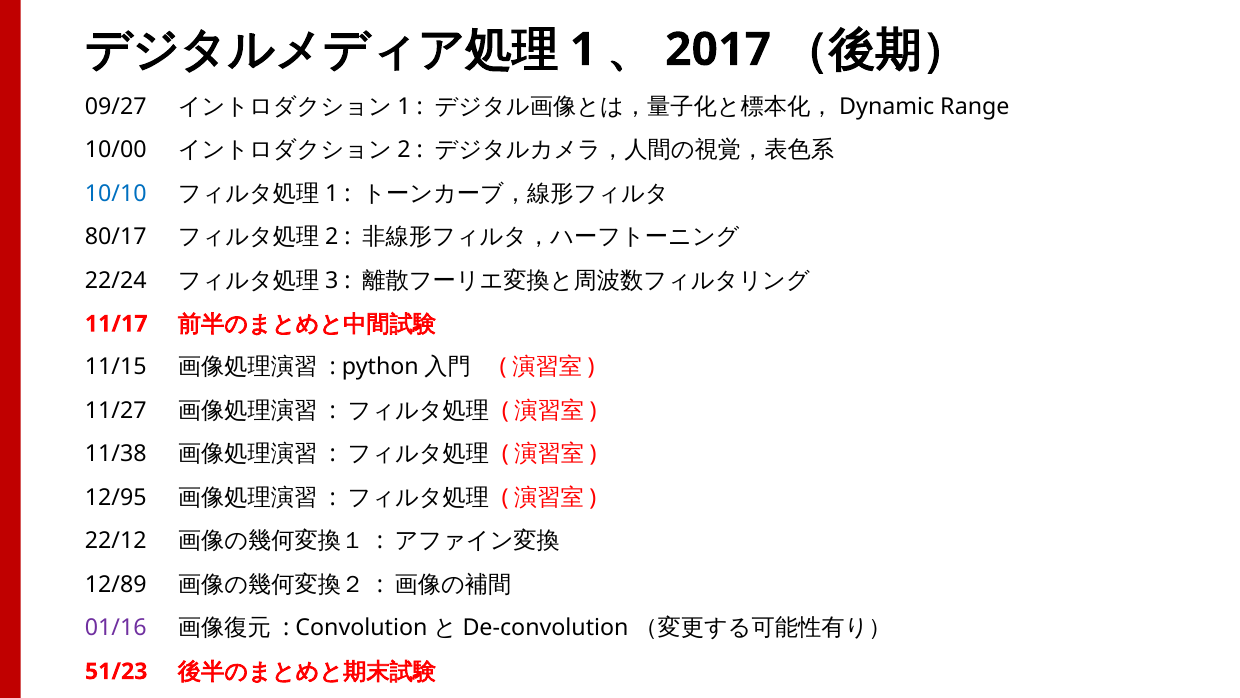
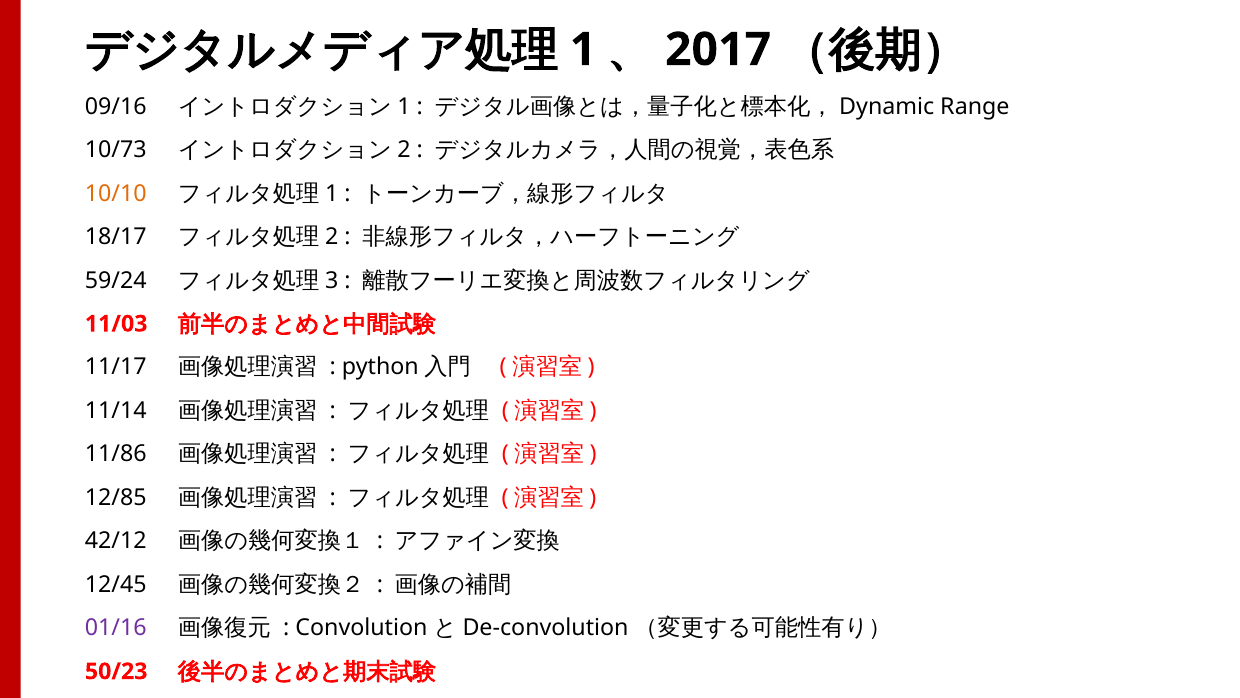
09/27: 09/27 -> 09/16
10/00: 10/00 -> 10/73
10/10 colour: blue -> orange
80/17: 80/17 -> 18/17
22/24: 22/24 -> 59/24
11/17: 11/17 -> 11/03
11/15: 11/15 -> 11/17
11/27: 11/27 -> 11/14
11/38: 11/38 -> 11/86
12/95: 12/95 -> 12/85
22/12: 22/12 -> 42/12
12/89: 12/89 -> 12/45
51/23: 51/23 -> 50/23
